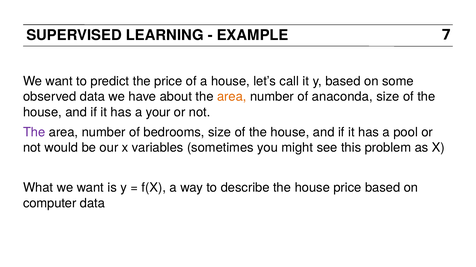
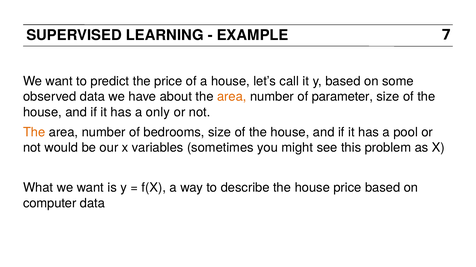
anaconda: anaconda -> parameter
your: your -> only
The at (34, 132) colour: purple -> orange
